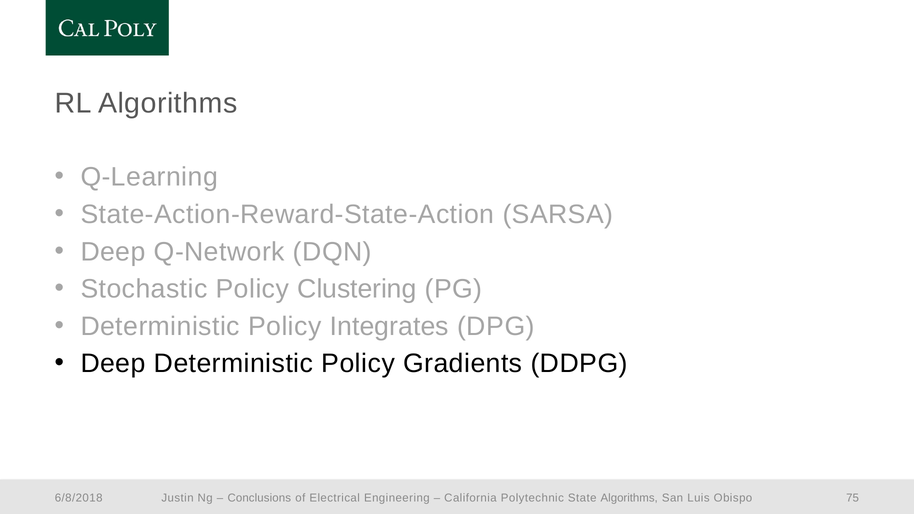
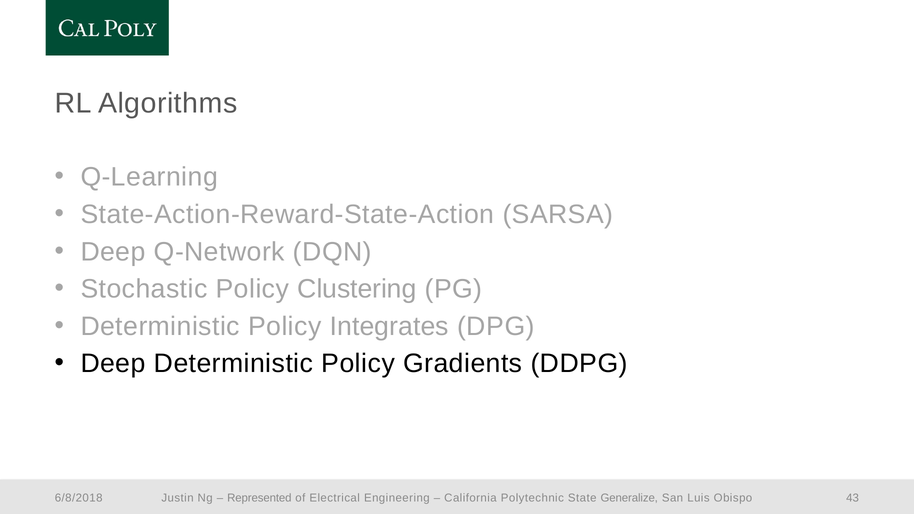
Conclusions: Conclusions -> Represented
State Algorithms: Algorithms -> Generalize
75: 75 -> 43
